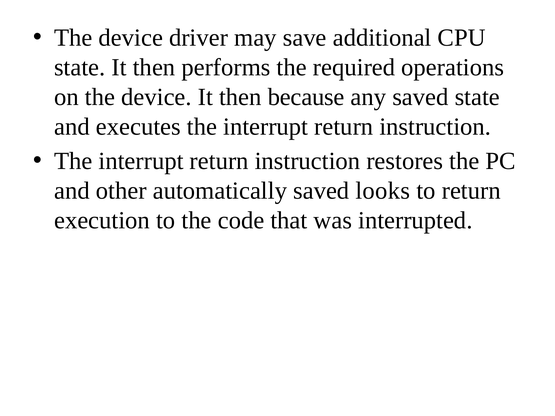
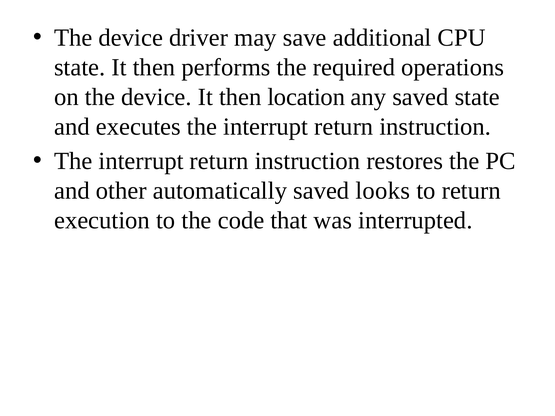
because: because -> location
